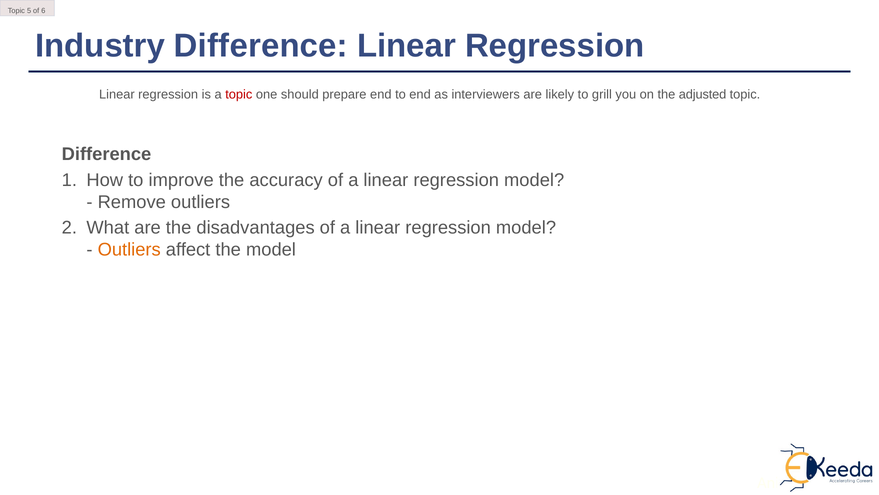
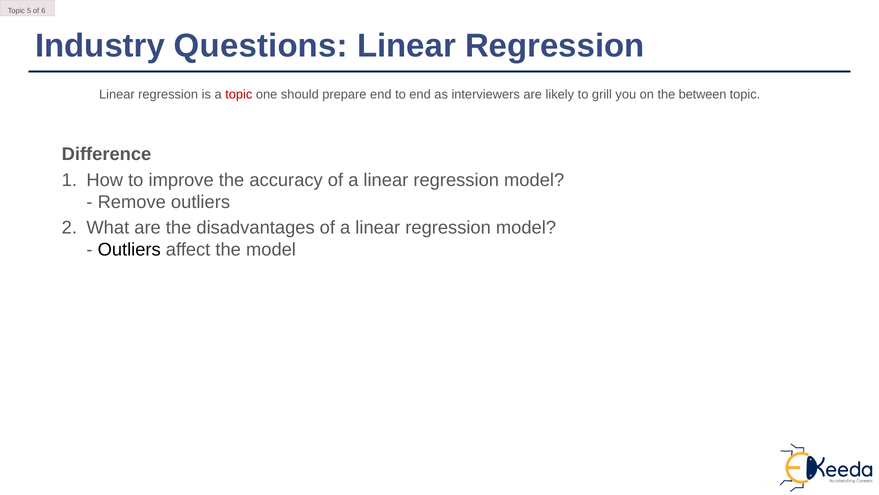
Industry Difference: Difference -> Questions
adjusted: adjusted -> between
Outliers at (129, 249) colour: orange -> black
